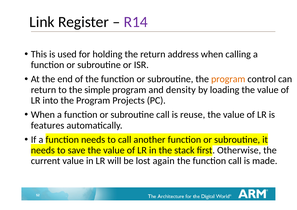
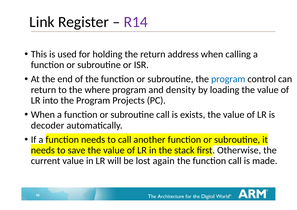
program at (228, 79) colour: orange -> blue
simple: simple -> where
reuse: reuse -> exists
features: features -> decoder
